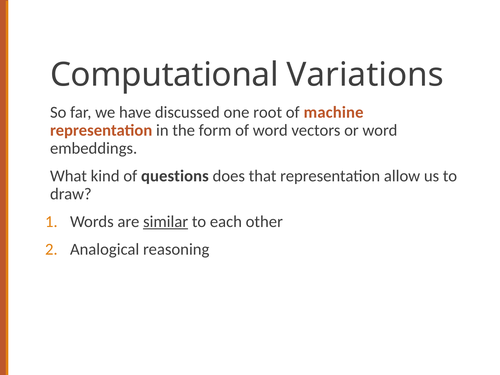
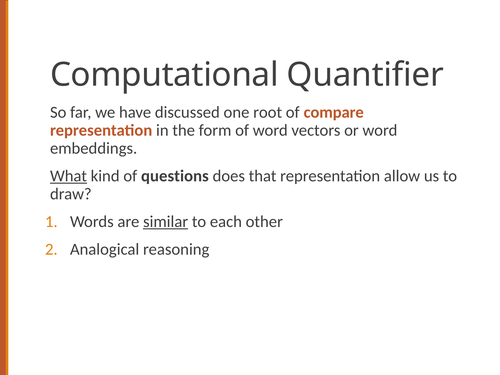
Variations: Variations -> Quantifier
machine: machine -> compare
What underline: none -> present
